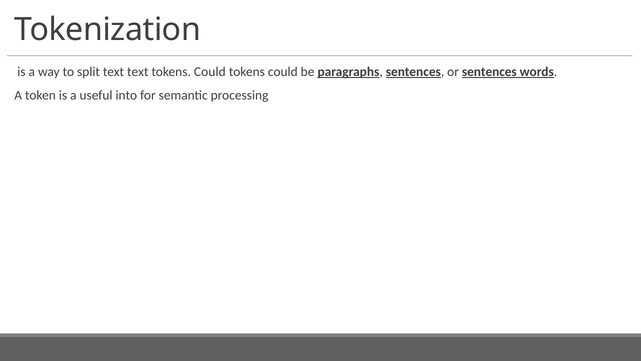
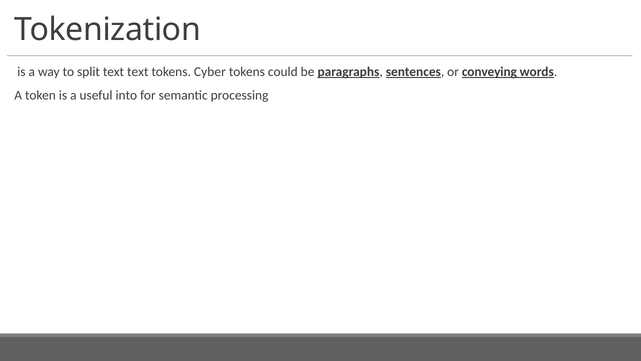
Could at (210, 72): Could -> Cyber
or sentences: sentences -> conveying
